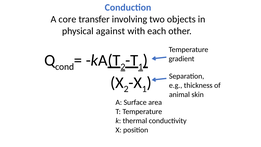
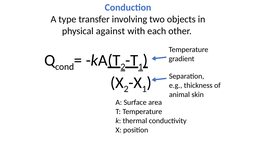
core: core -> type
